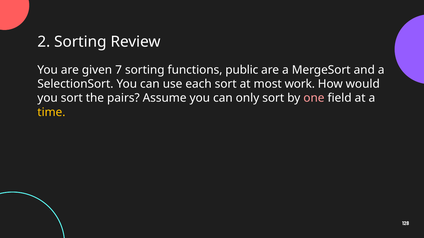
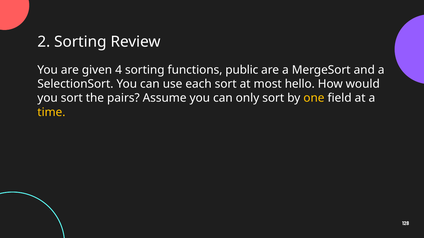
7: 7 -> 4
work: work -> hello
one colour: pink -> yellow
